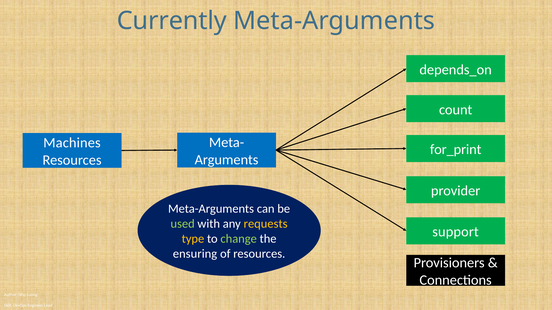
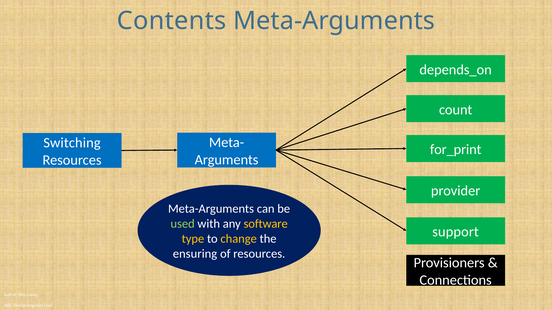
Currently: Currently -> Contents
Machines: Machines -> Switching
requests: requests -> software
change colour: light green -> yellow
